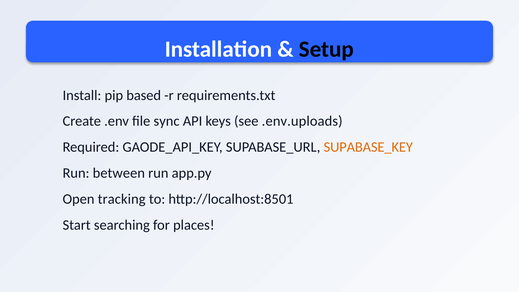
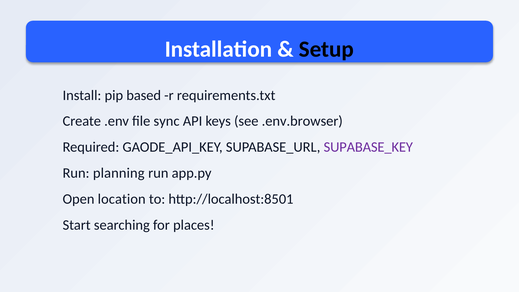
.env.uploads: .env.uploads -> .env.browser
SUPABASE_KEY colour: orange -> purple
between: between -> planning
tracking: tracking -> location
